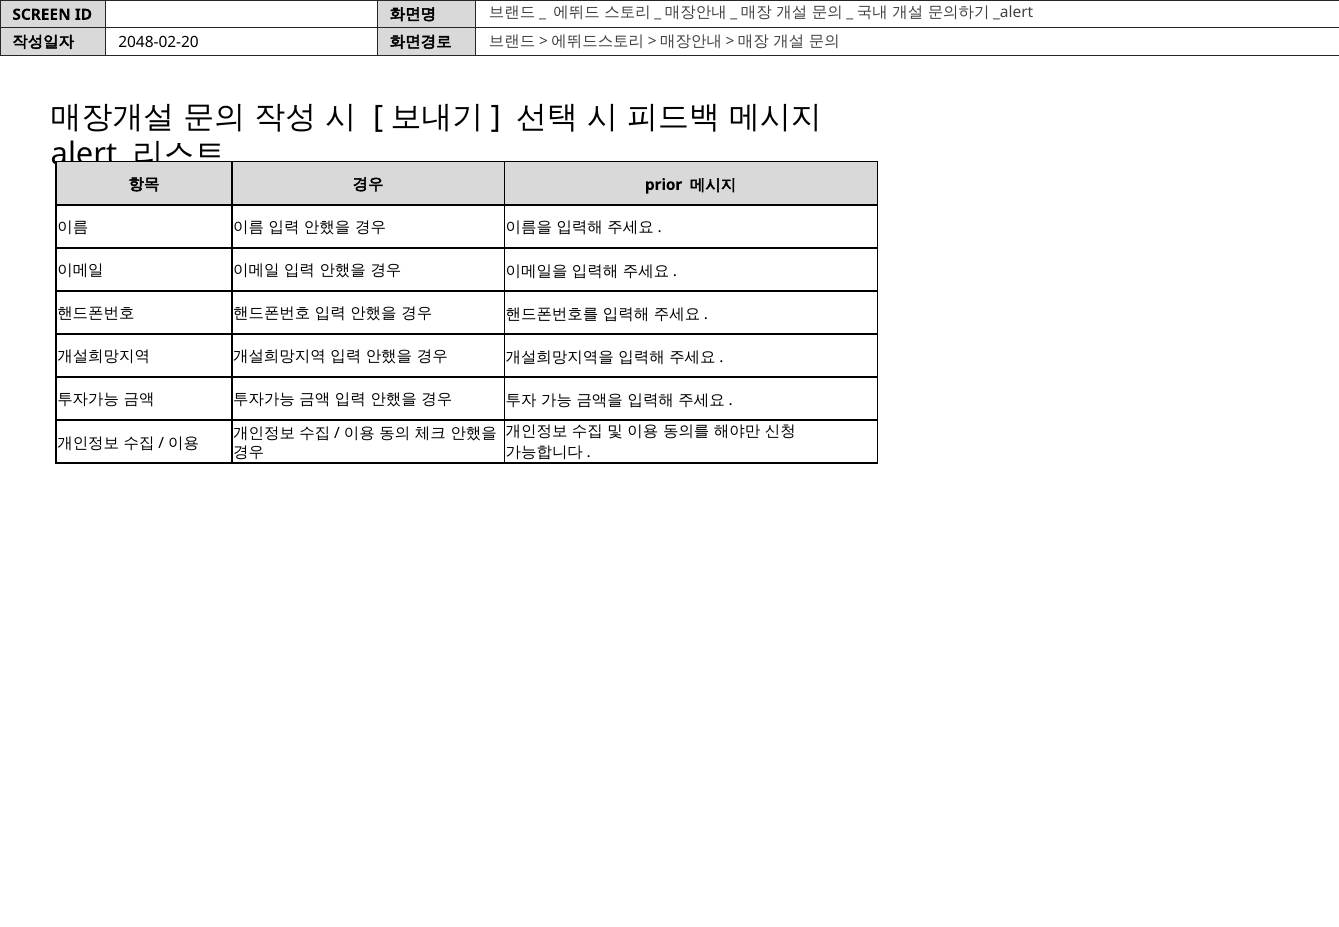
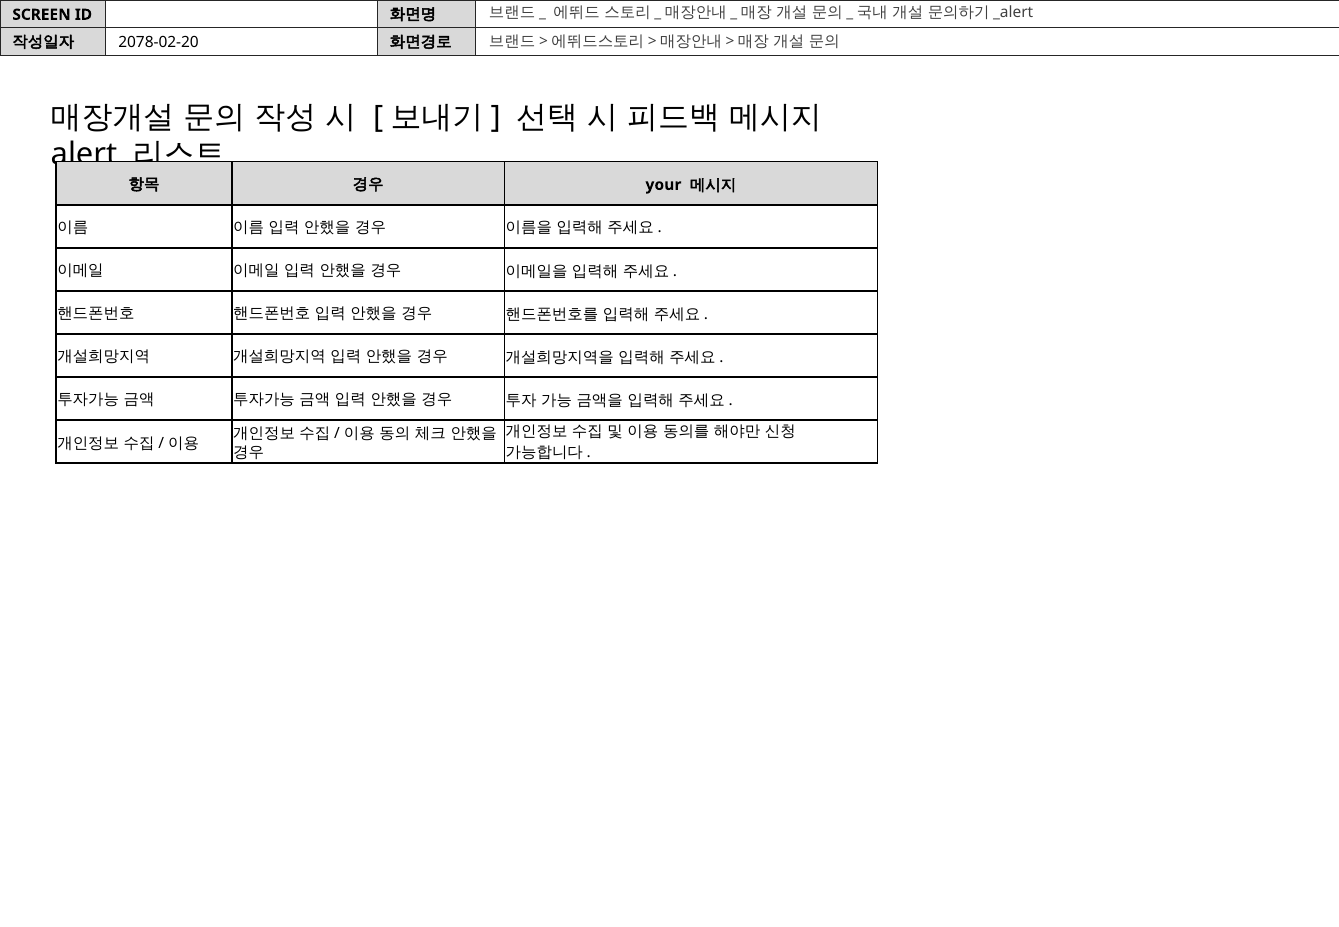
2048-02-20: 2048-02-20 -> 2078-02-20
prior: prior -> your
